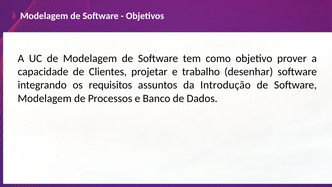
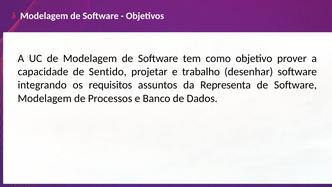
Clientes: Clientes -> Sentido
Introdução: Introdução -> Representa
